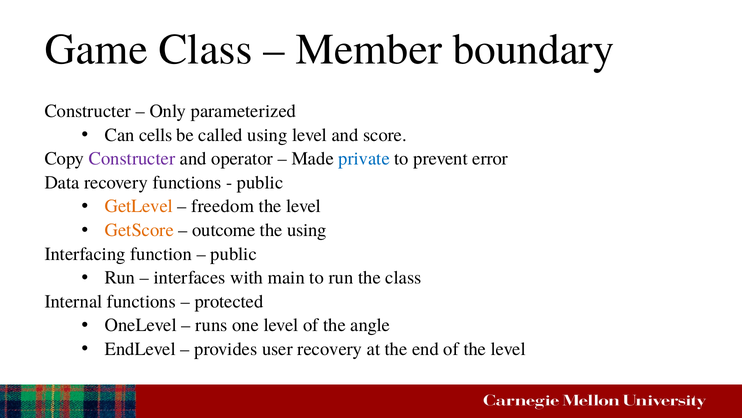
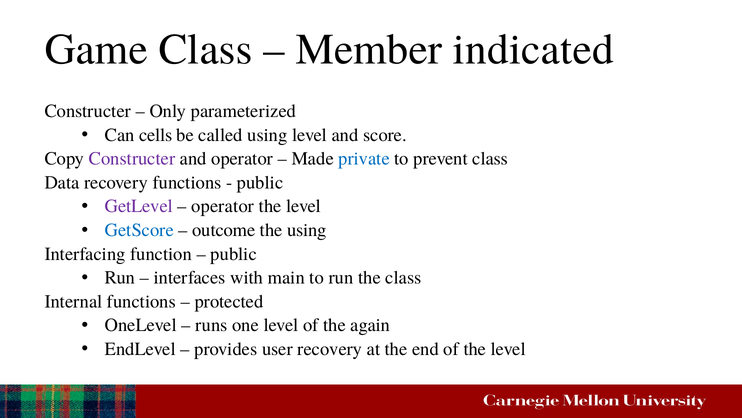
boundary: boundary -> indicated
prevent error: error -> class
GetLevel colour: orange -> purple
freedom at (223, 206): freedom -> operator
GetScore colour: orange -> blue
angle: angle -> again
